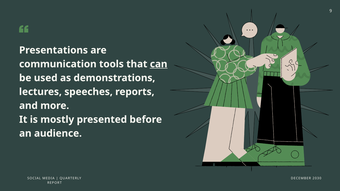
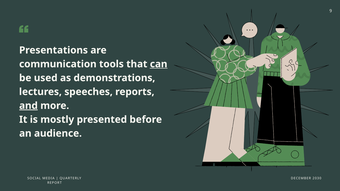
and underline: none -> present
